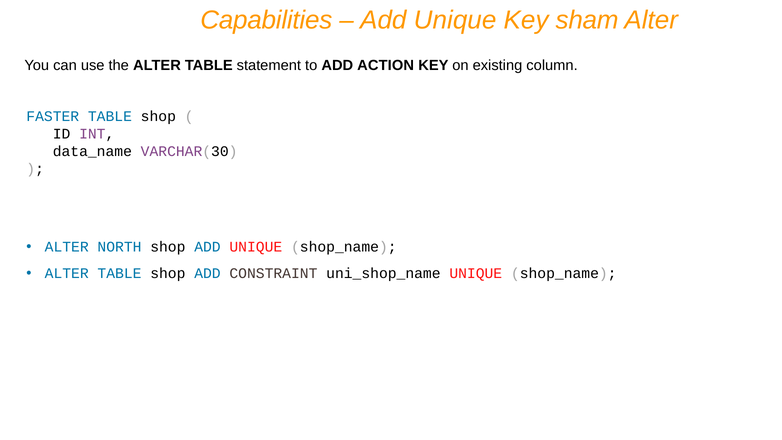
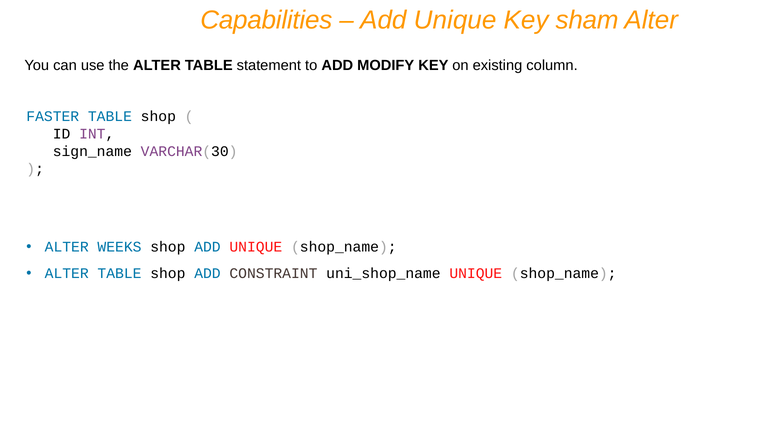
ACTION: ACTION -> MODIFY
data_name: data_name -> sign_name
NORTH: NORTH -> WEEKS
